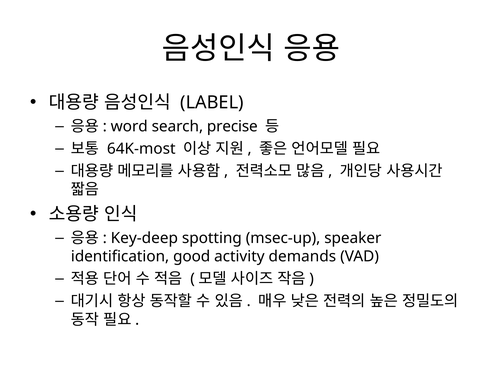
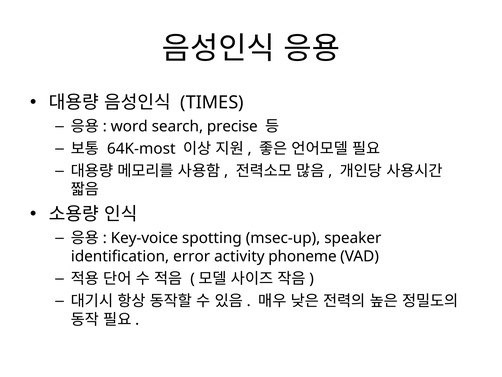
LABEL: LABEL -> TIMES
Key-deep: Key-deep -> Key-voice
good: good -> error
demands: demands -> phoneme
